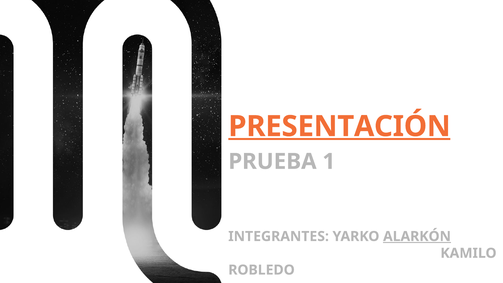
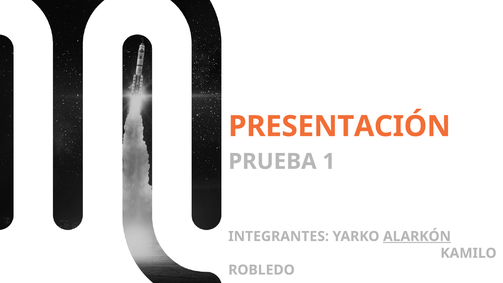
PRESENTACIÓN underline: present -> none
